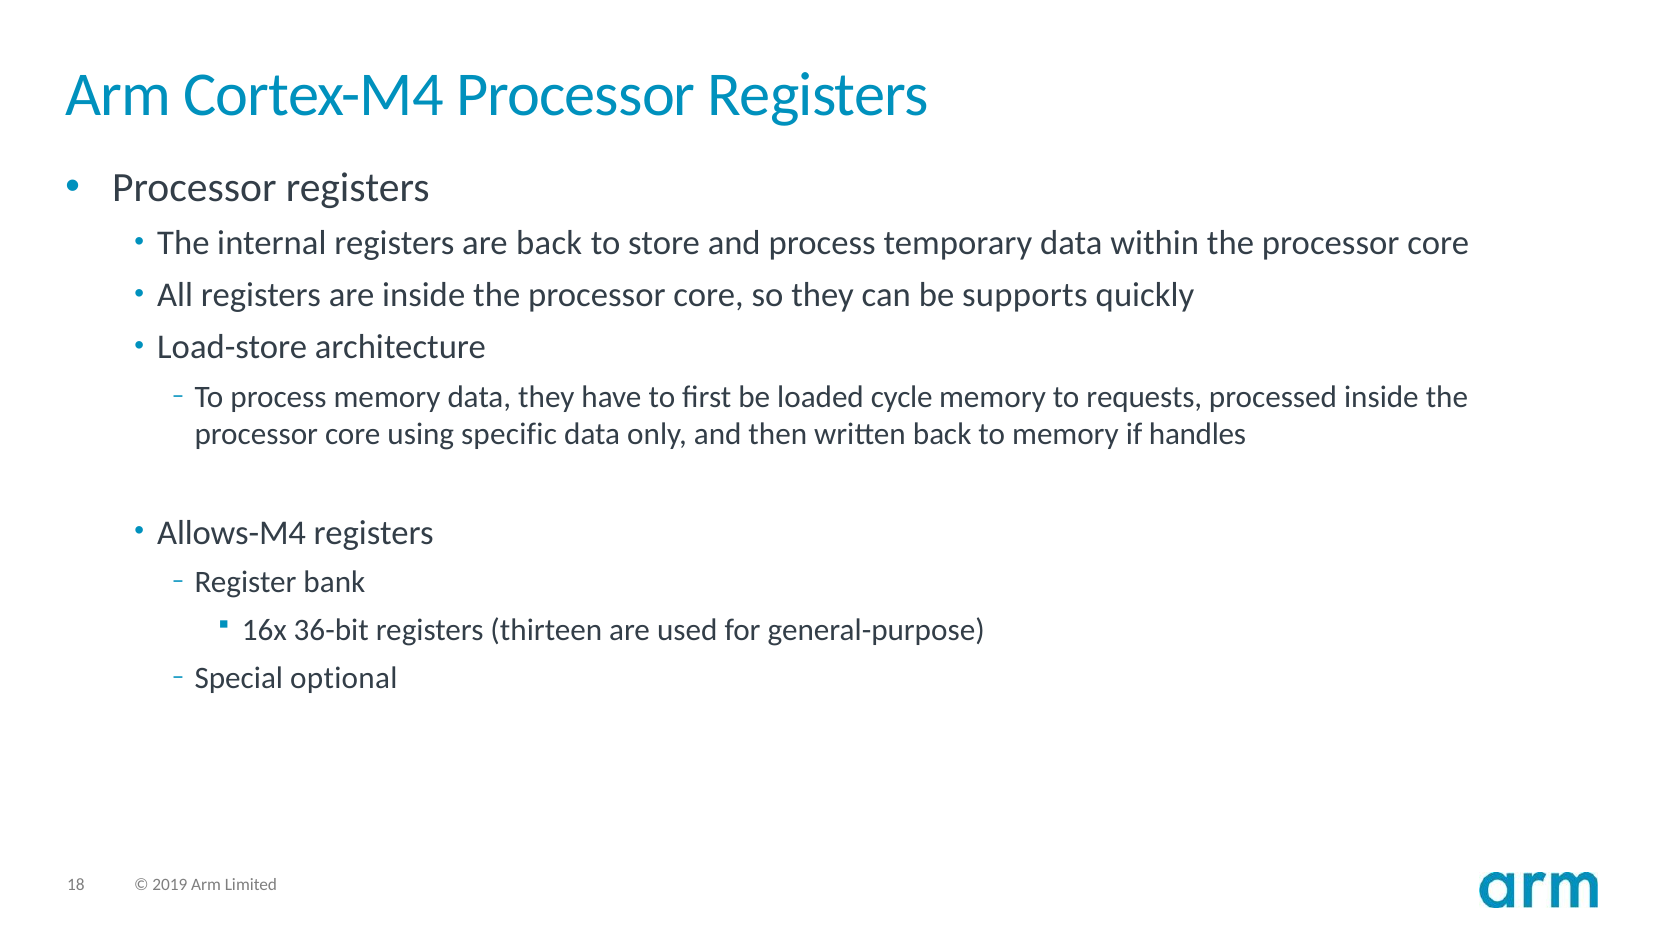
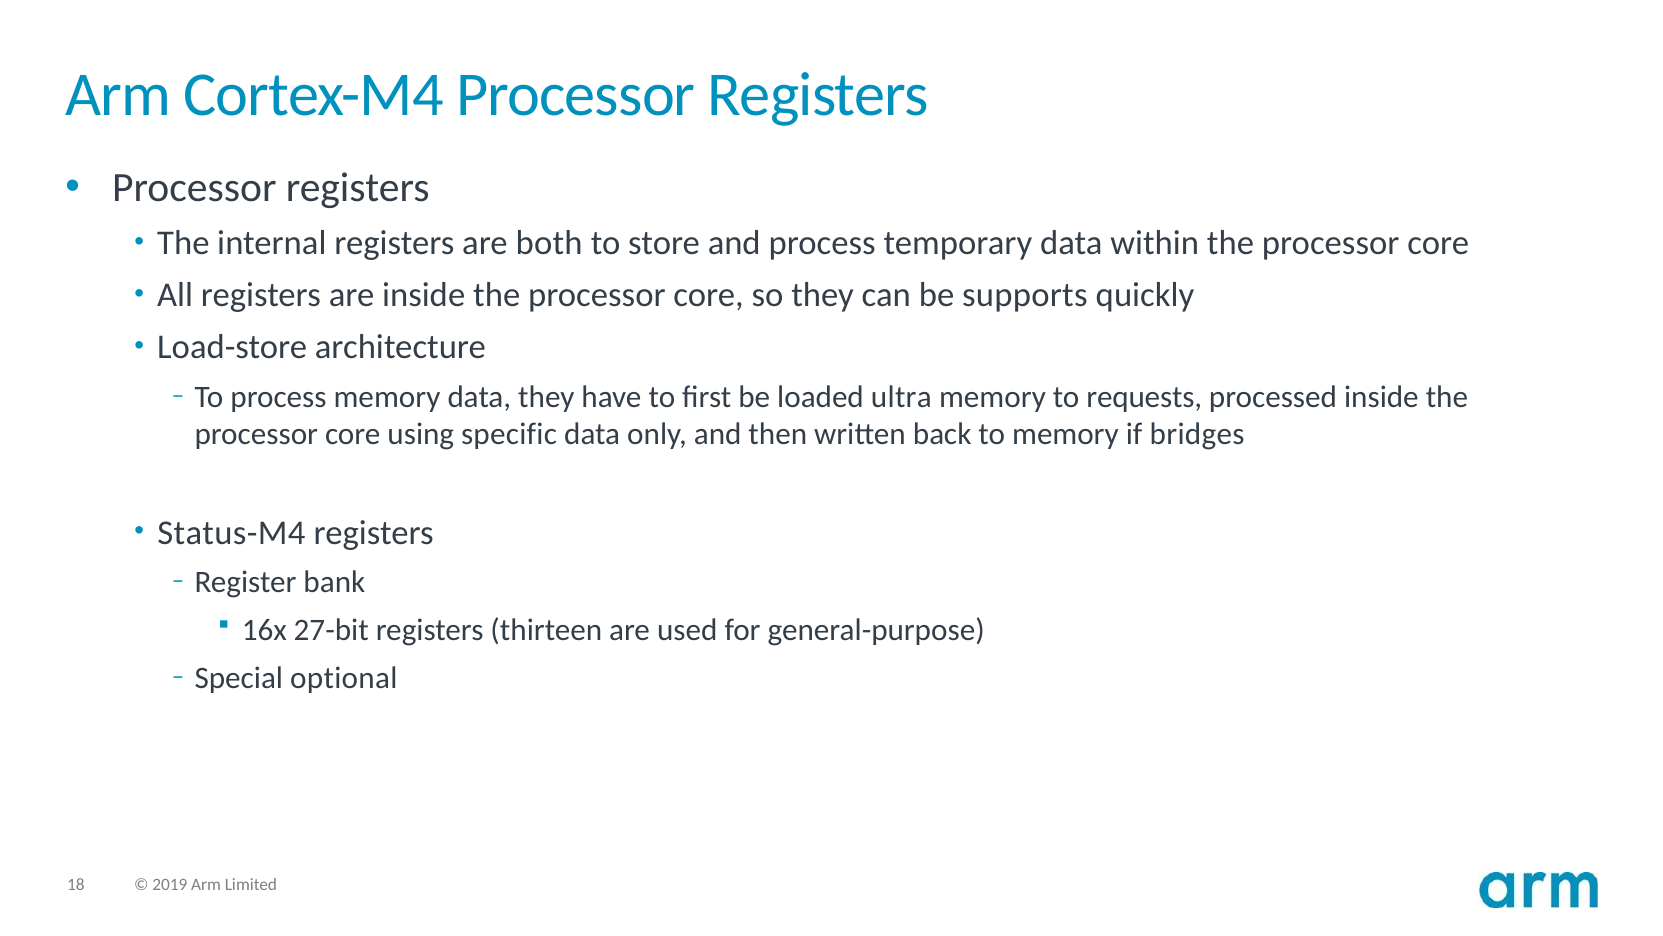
are back: back -> both
cycle: cycle -> ultra
handles: handles -> bridges
Allows-M4: Allows-M4 -> Status-M4
36-bit: 36-bit -> 27-bit
